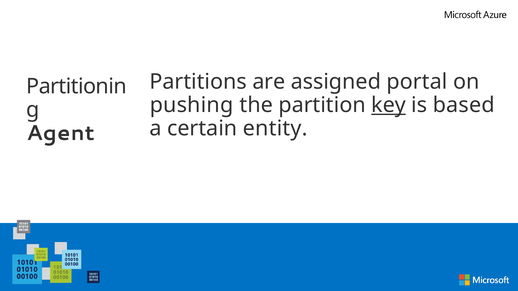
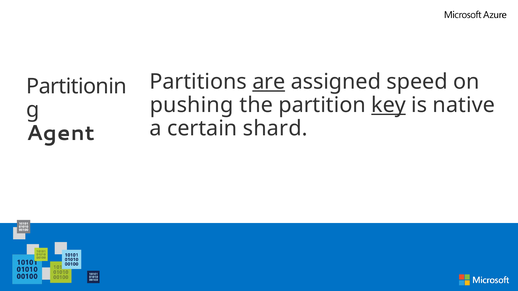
are underline: none -> present
portal: portal -> speed
based: based -> native
entity: entity -> shard
